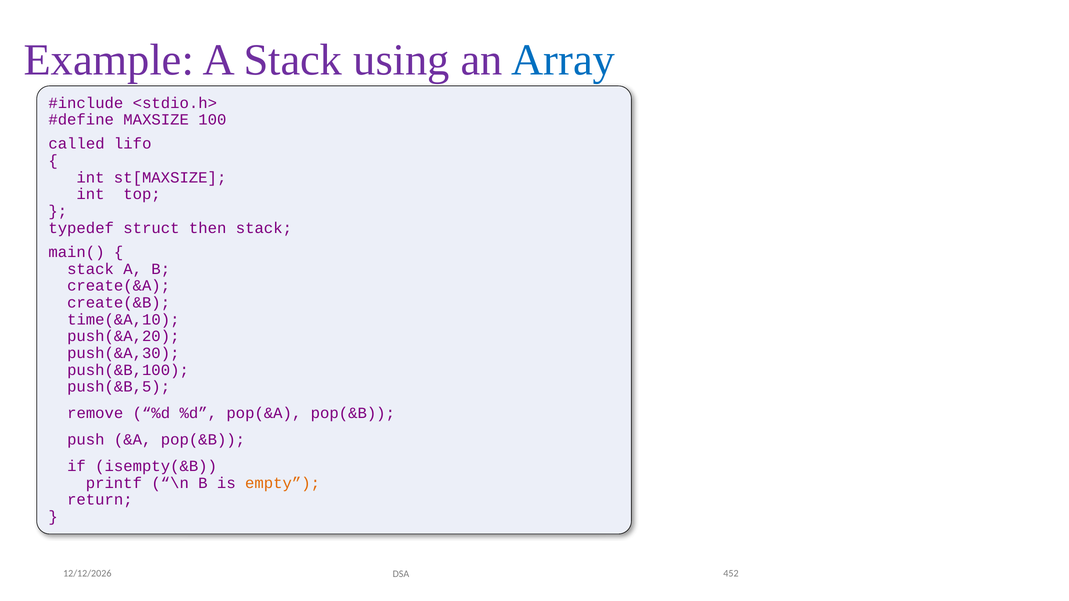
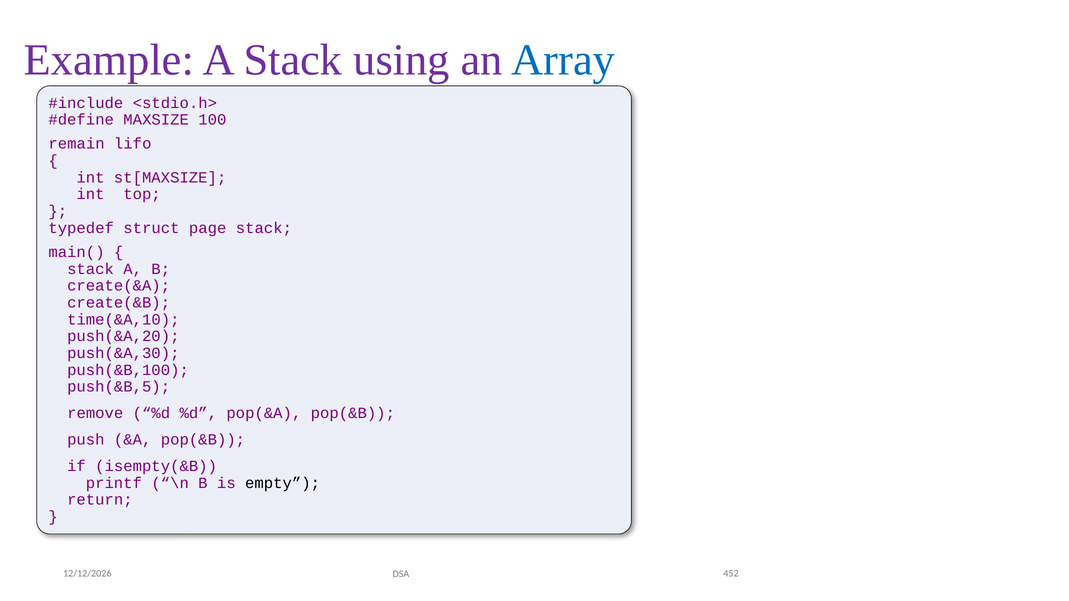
called: called -> remain
then: then -> page
empty colour: orange -> black
